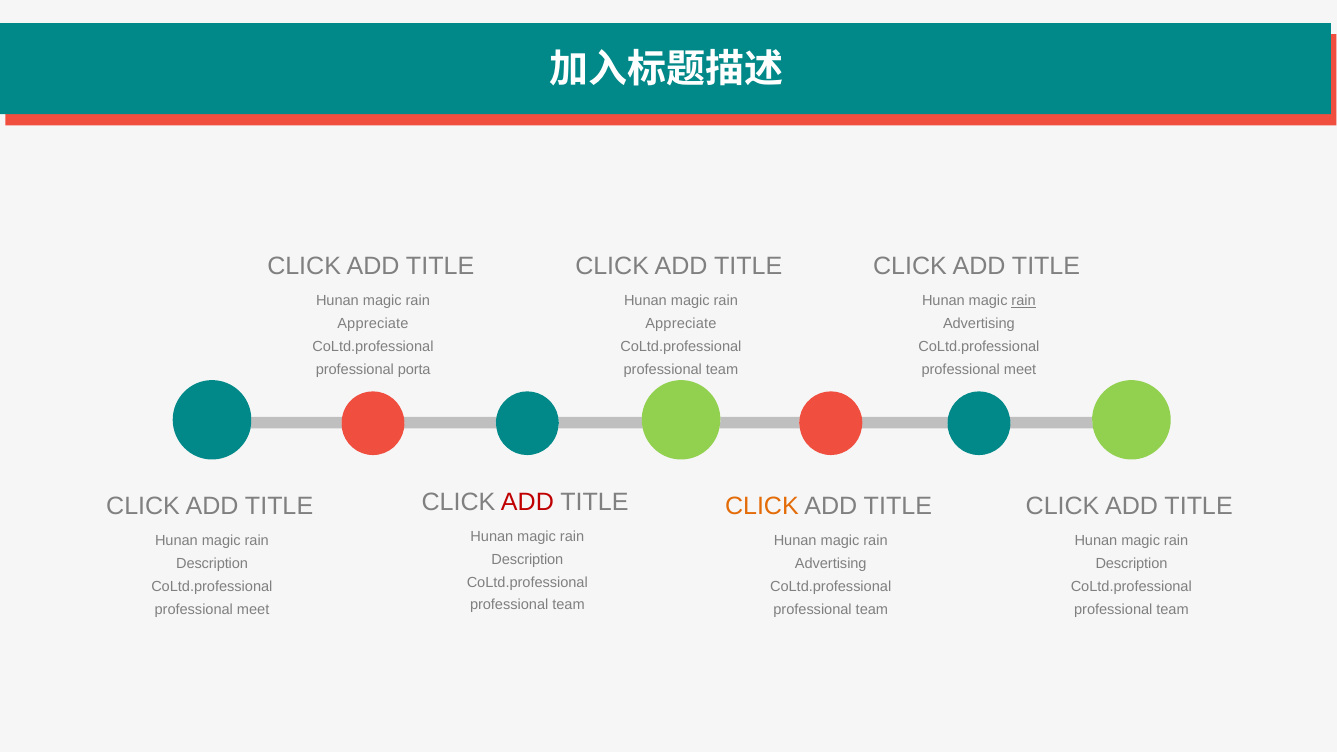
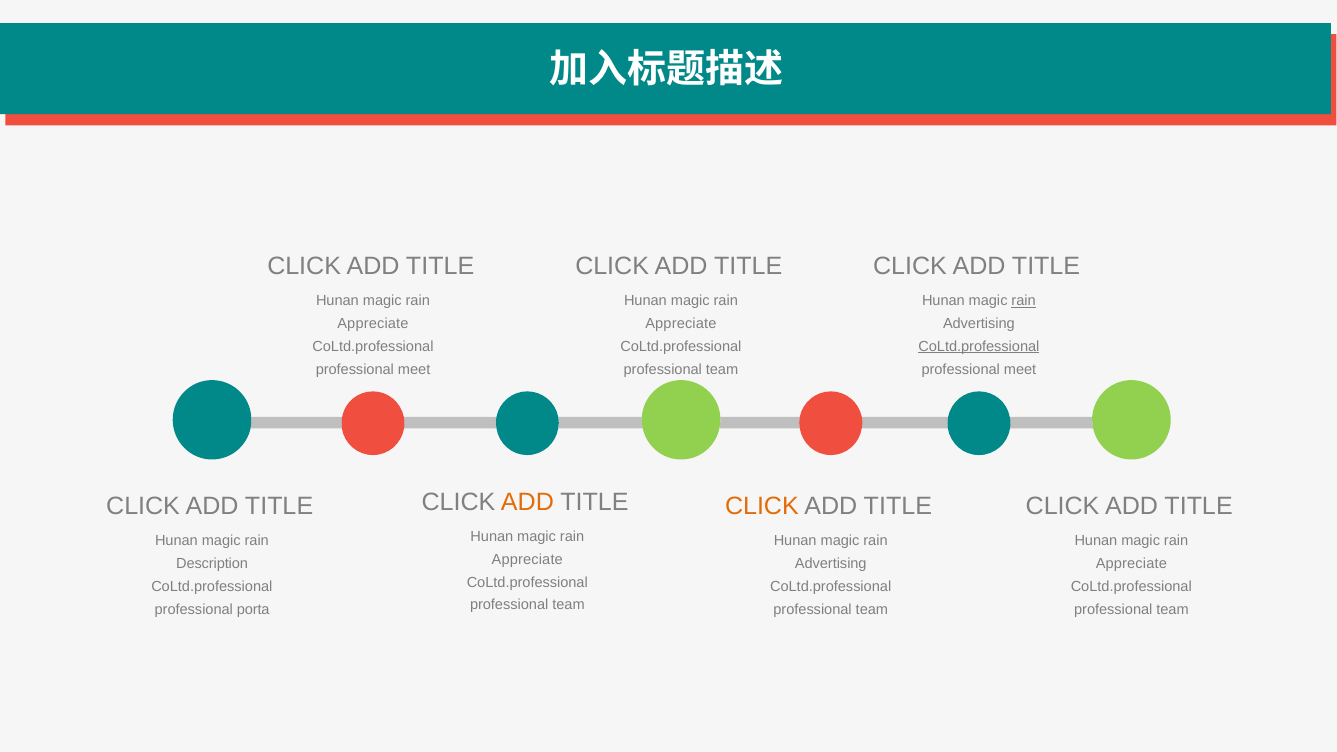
CoLtd.professional at (979, 347) underline: none -> present
porta at (414, 369): porta -> meet
ADD at (527, 502) colour: red -> orange
Description at (527, 560): Description -> Appreciate
Description at (1131, 564): Description -> Appreciate
meet at (253, 610): meet -> porta
